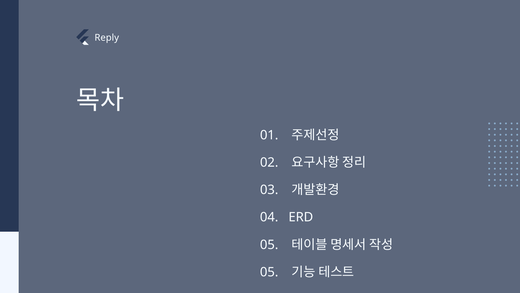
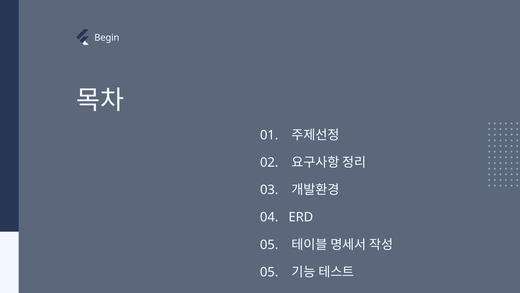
Reply: Reply -> Begin
